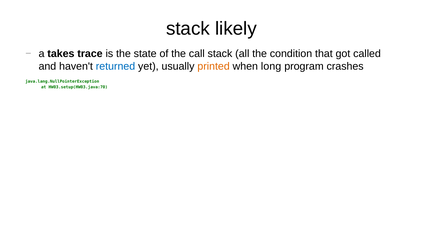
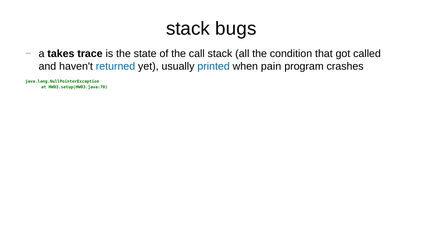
likely: likely -> bugs
printed colour: orange -> blue
long: long -> pain
